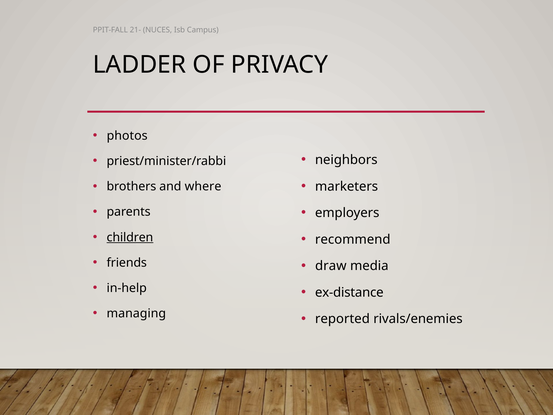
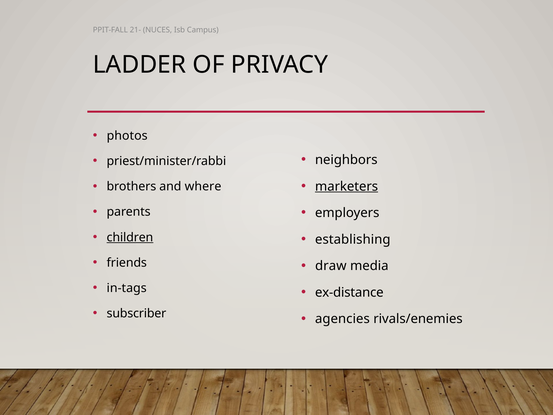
marketers underline: none -> present
recommend: recommend -> establishing
in-help: in-help -> in-tags
managing: managing -> subscriber
reported: reported -> agencies
